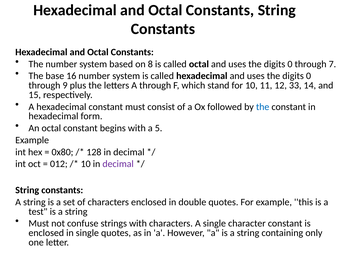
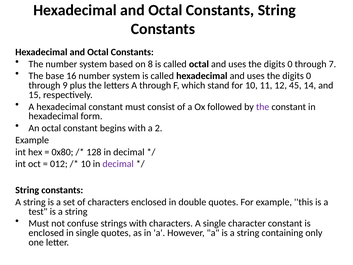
33: 33 -> 45
the at (263, 107) colour: blue -> purple
5: 5 -> 2
